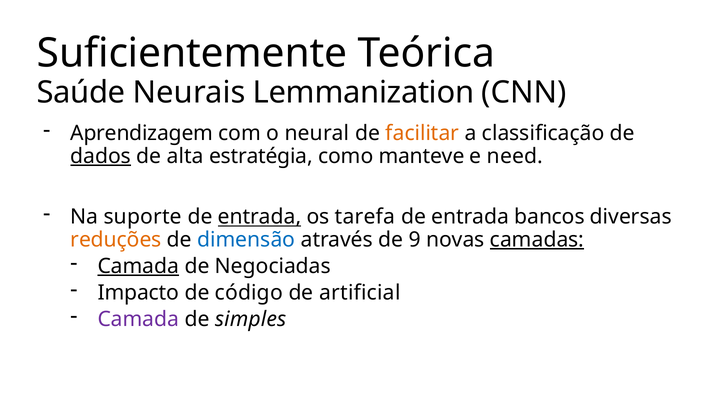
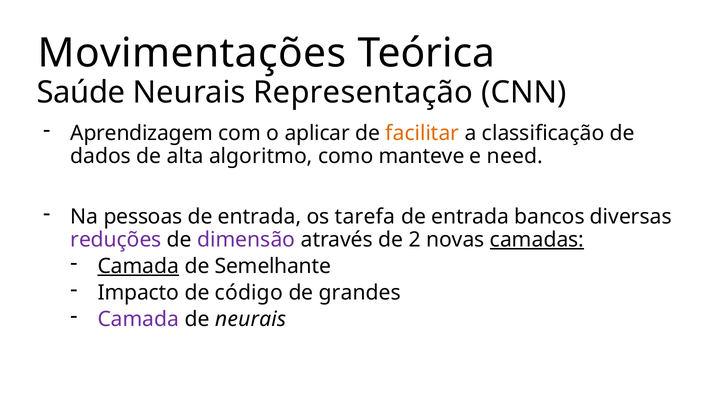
Suficientemente: Suficientemente -> Movimentações
Lemmanization: Lemmanization -> Representação
neural: neural -> aplicar
dados underline: present -> none
estratégia: estratégia -> algoritmo
suporte: suporte -> pessoas
entrada at (260, 217) underline: present -> none
reduções colour: orange -> purple
dimensão colour: blue -> purple
9: 9 -> 2
Negociadas: Negociadas -> Semelhante
artificial: artificial -> grandes
de simples: simples -> neurais
